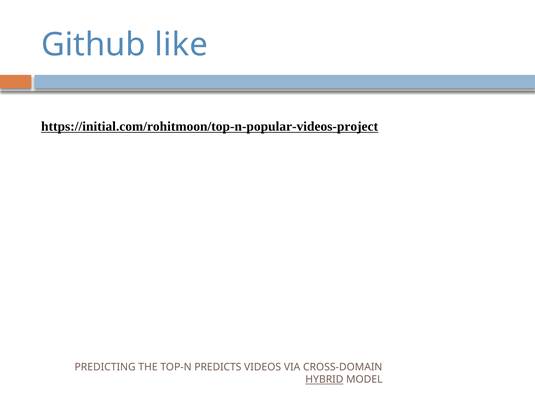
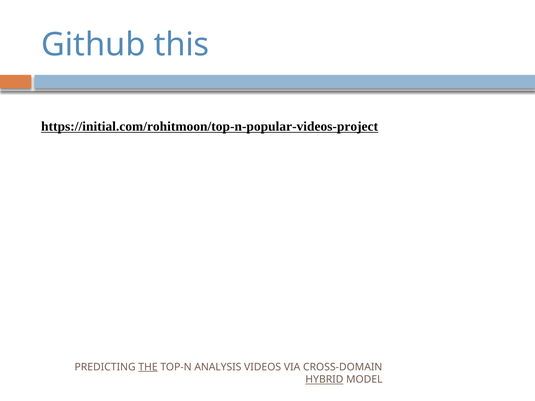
like: like -> this
THE underline: none -> present
PREDICTS: PREDICTS -> ANALYSIS
